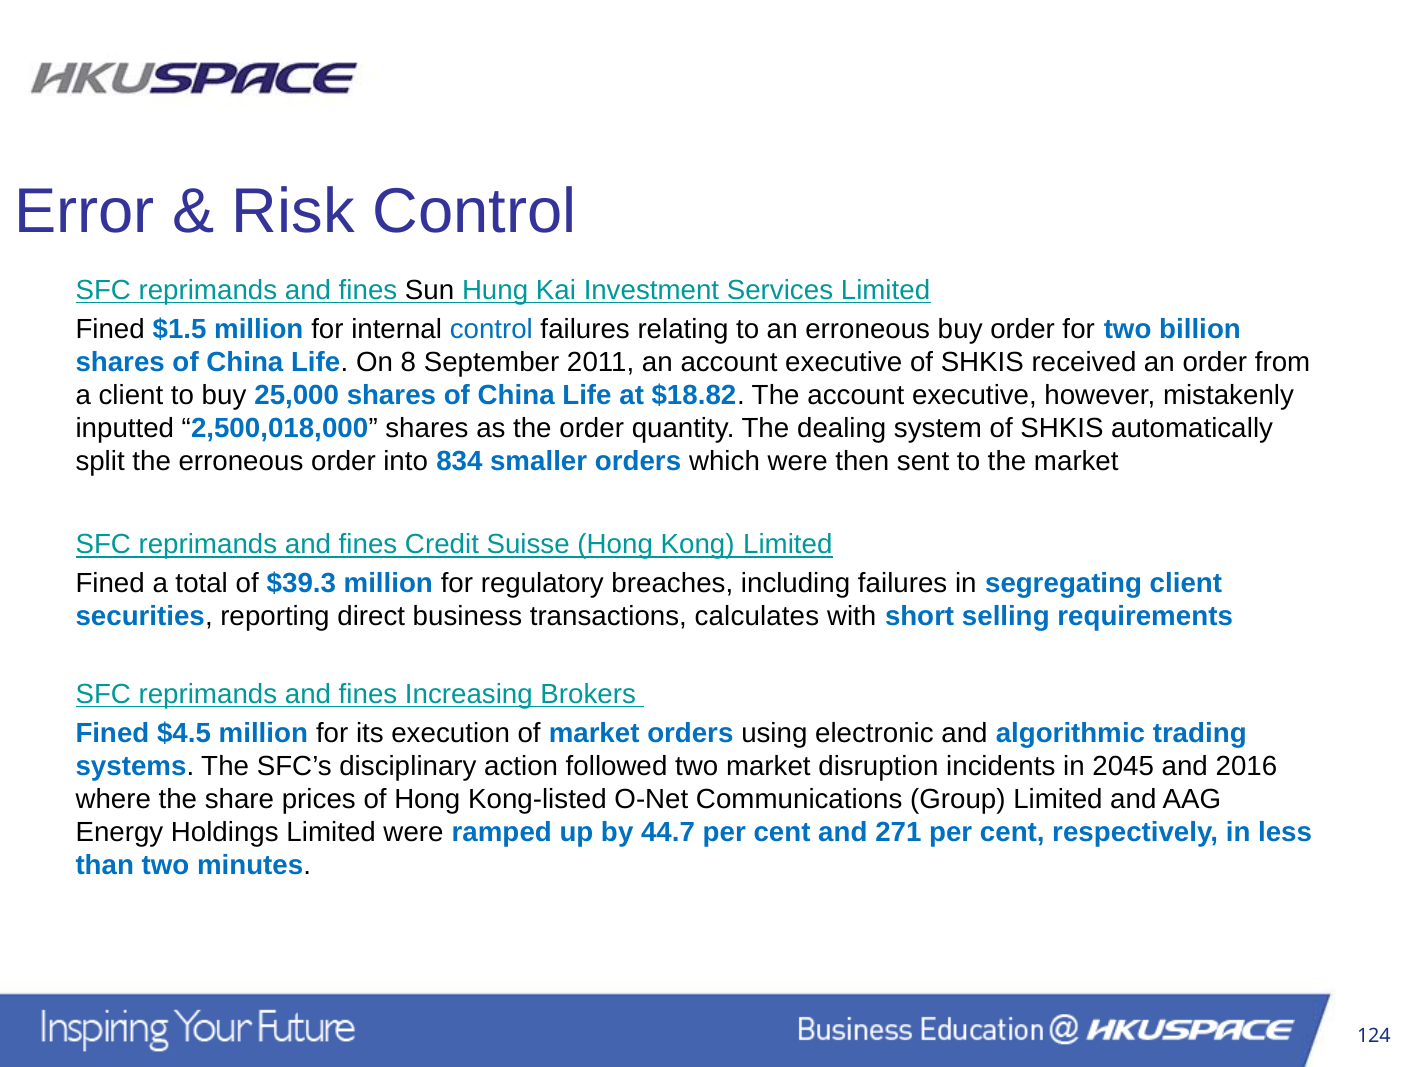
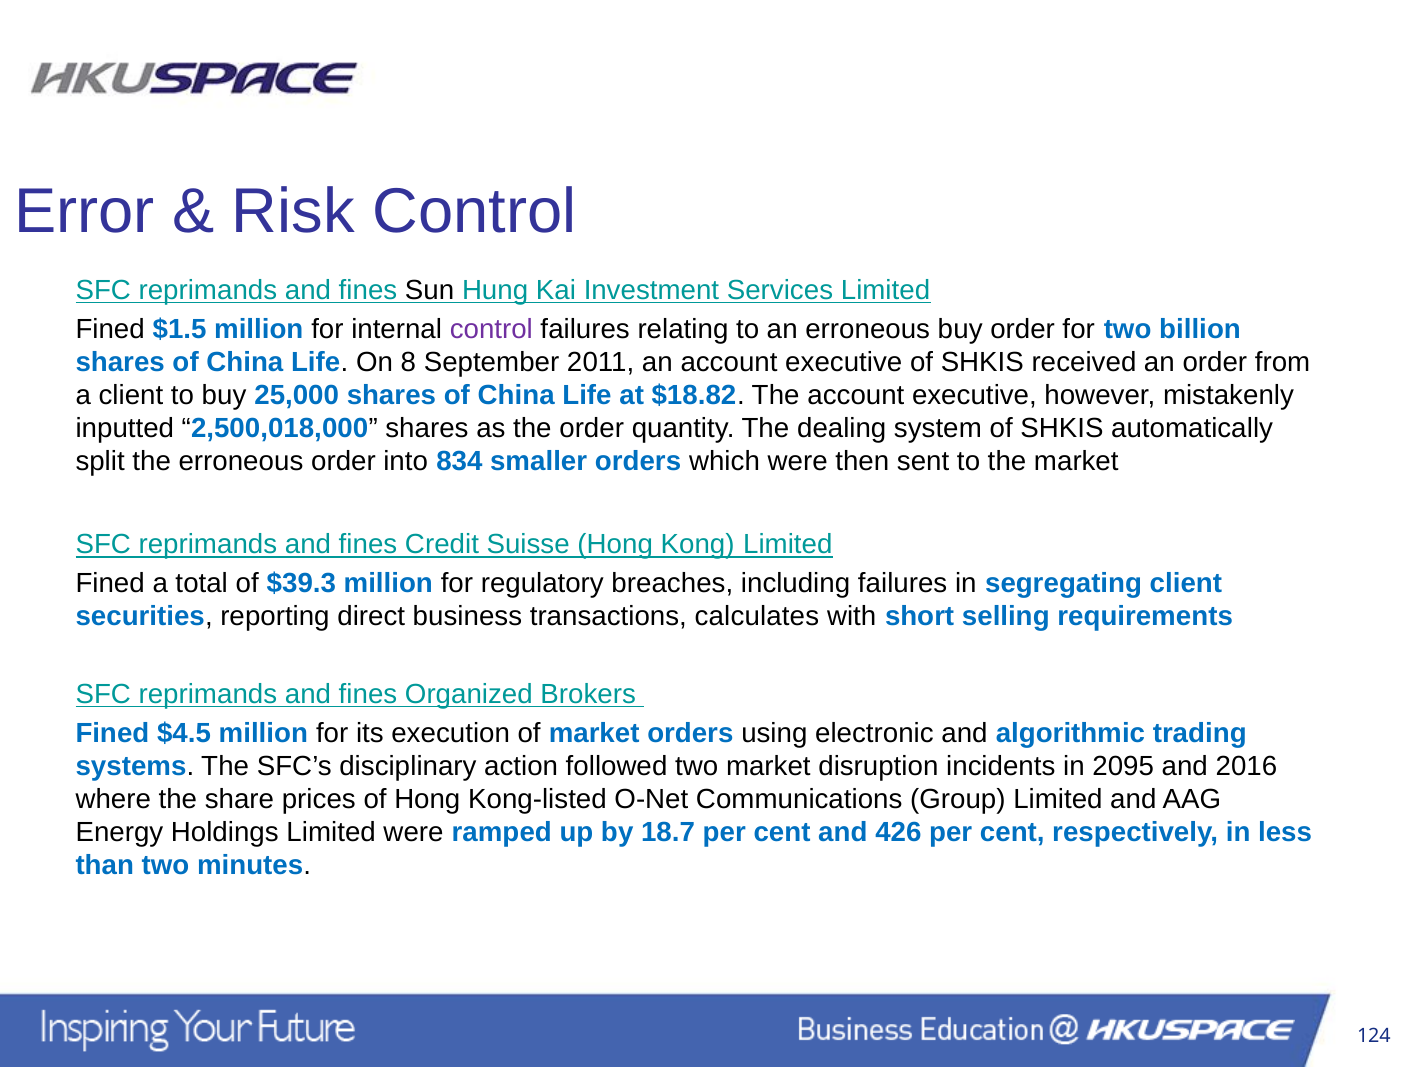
control at (491, 329) colour: blue -> purple
Increasing: Increasing -> Organized
2045: 2045 -> 2095
44.7: 44.7 -> 18.7
271: 271 -> 426
